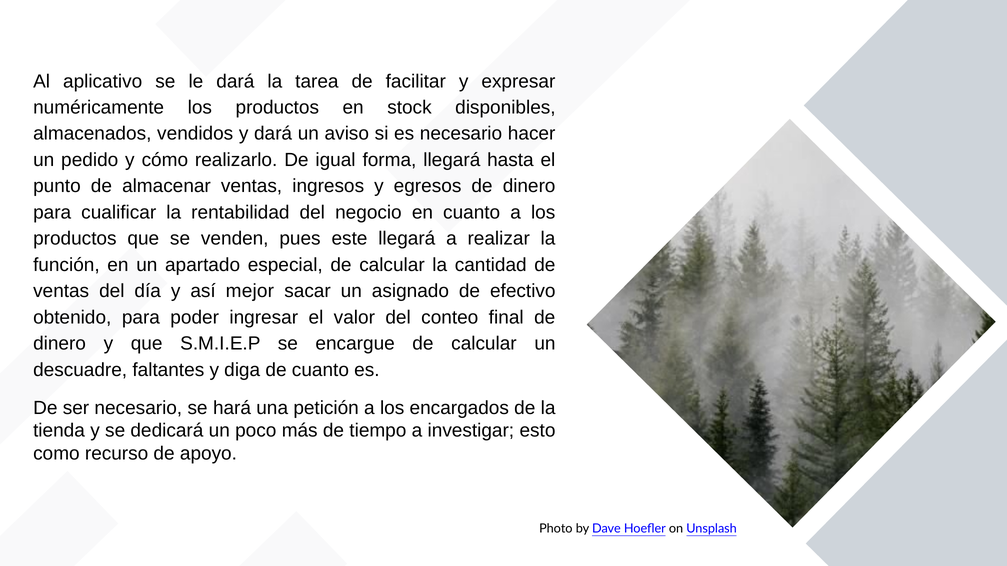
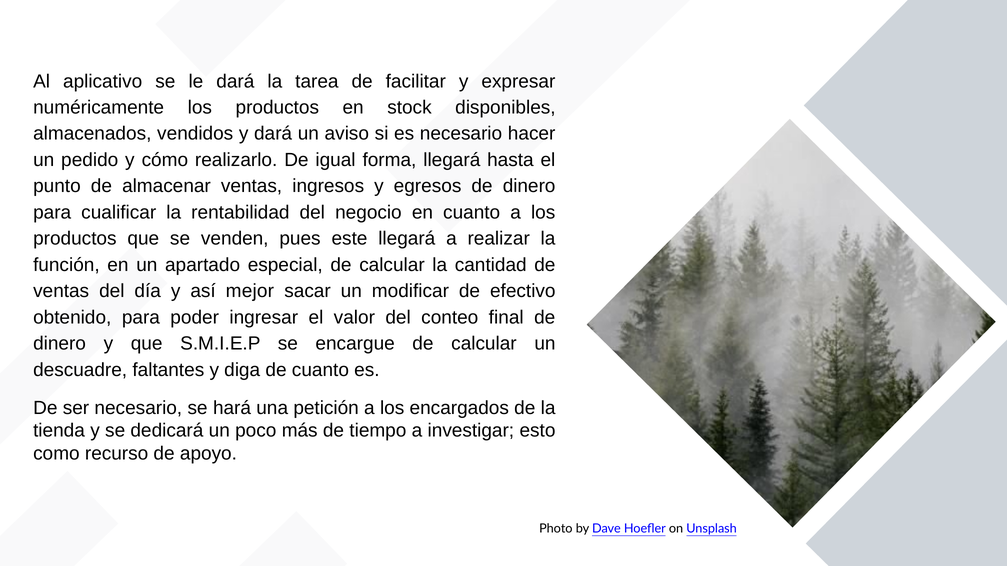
asignado: asignado -> modificar
